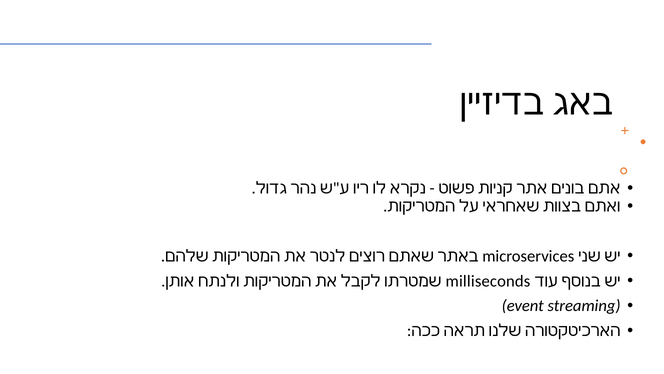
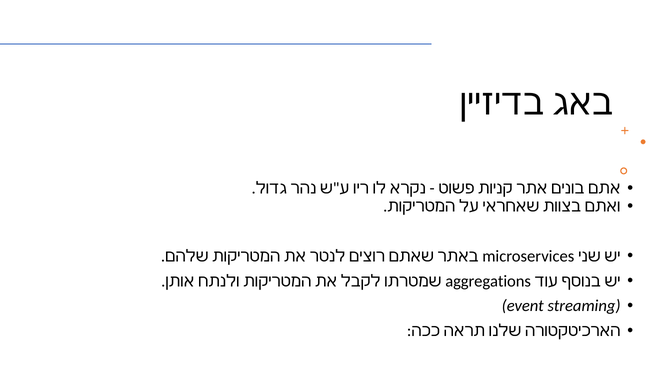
milliseconds: milliseconds -> aggregations
